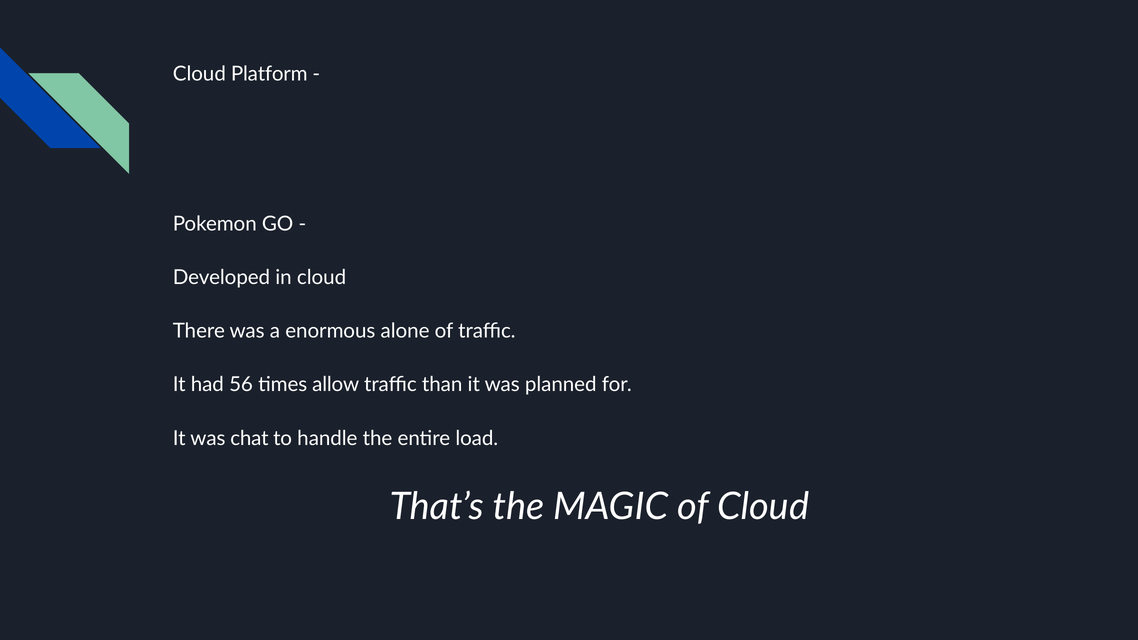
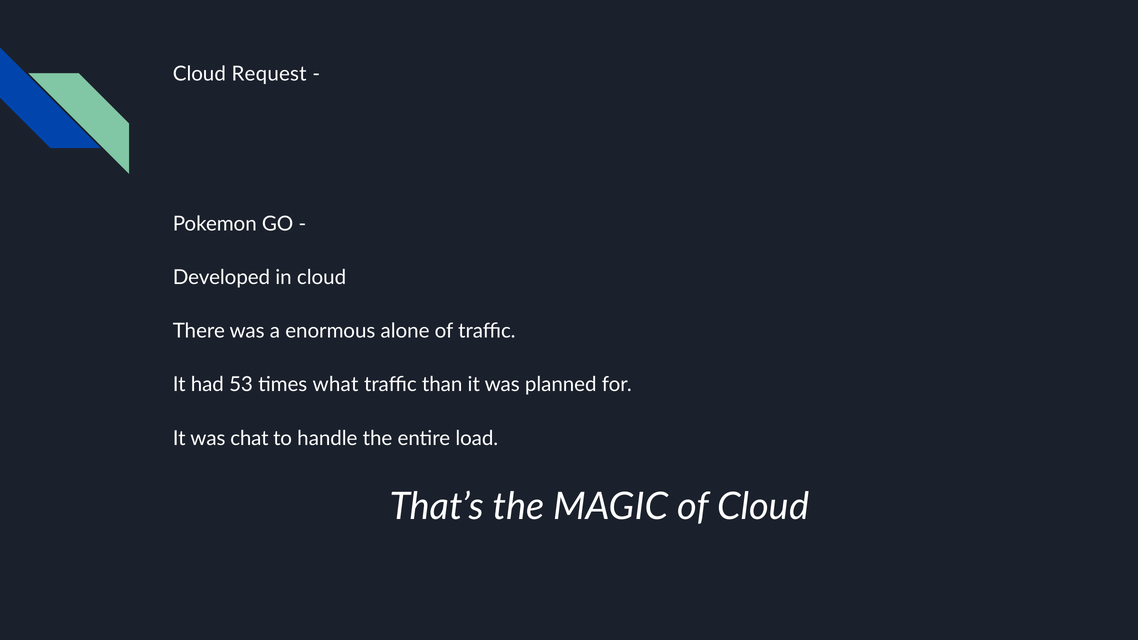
Platform: Platform -> Request
56: 56 -> 53
allow: allow -> what
